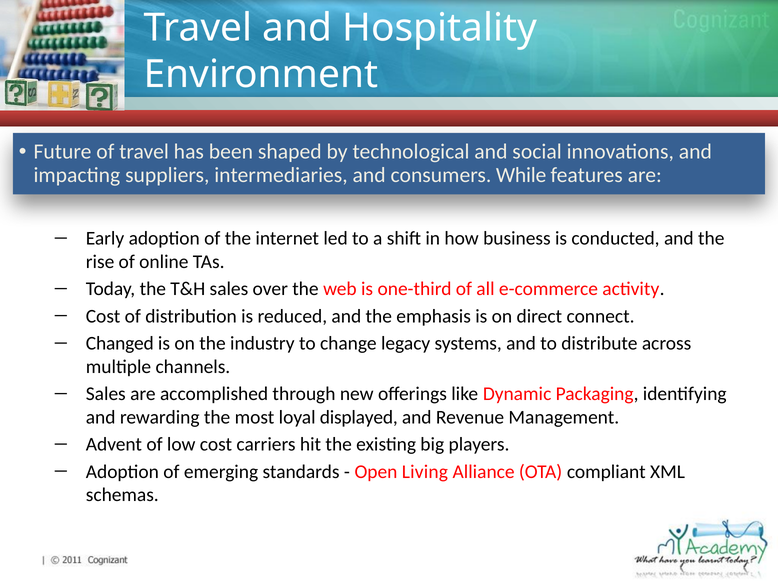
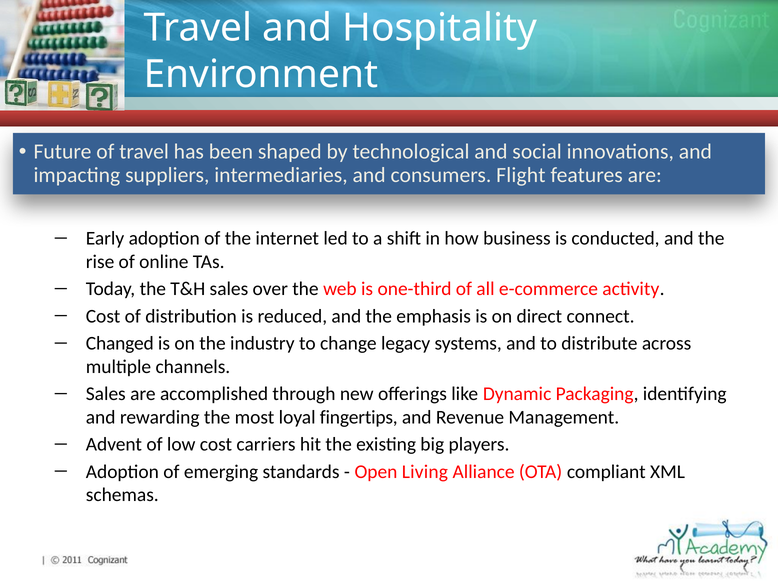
While: While -> Flight
displayed: displayed -> fingertips
